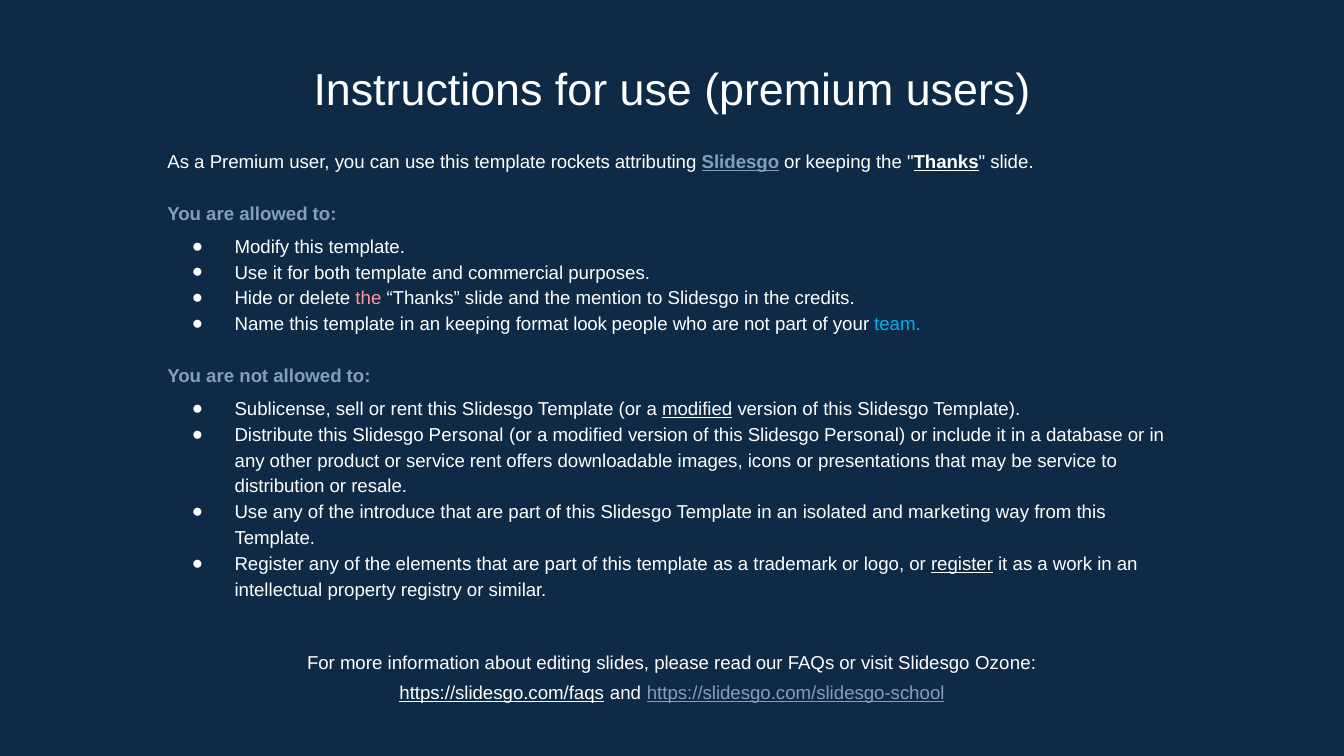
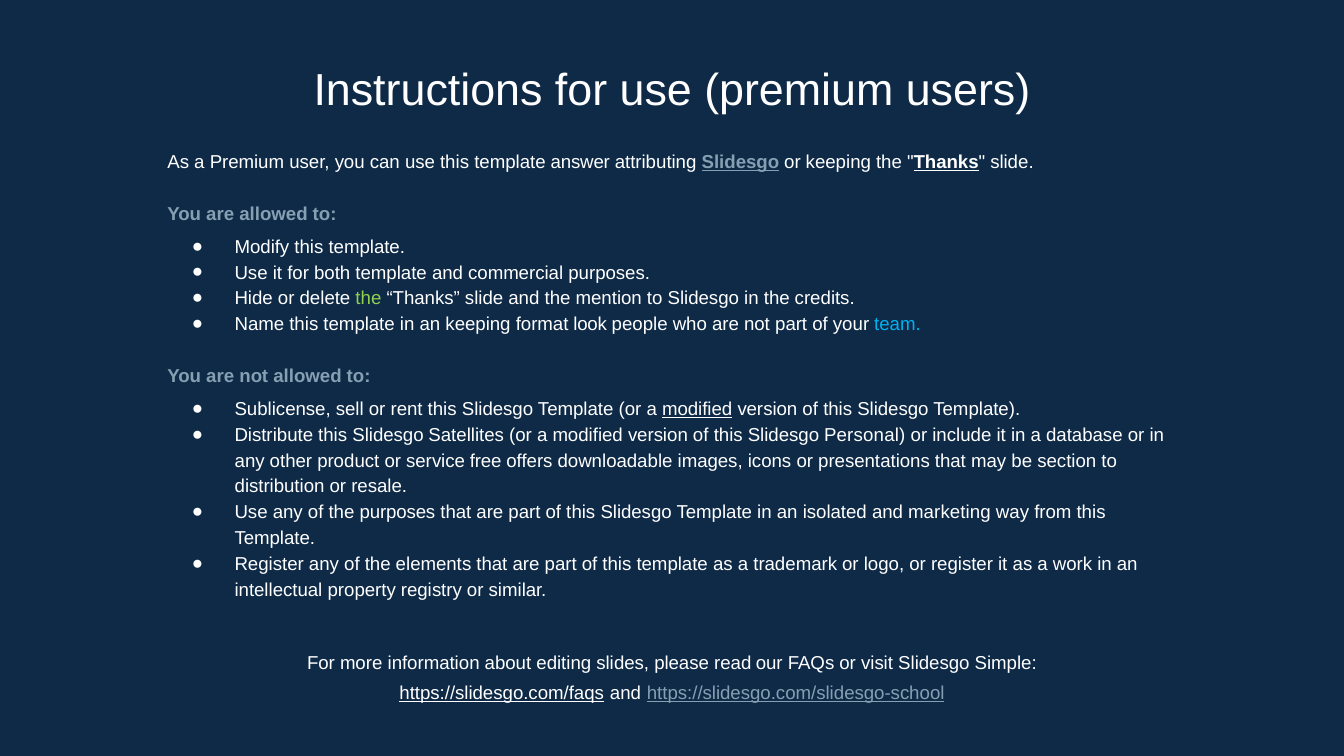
rockets: rockets -> answer
the at (368, 299) colour: pink -> light green
Distribute this Slidesgo Personal: Personal -> Satellites
service rent: rent -> free
be service: service -> section
the introduce: introduce -> purposes
register at (962, 564) underline: present -> none
Ozone: Ozone -> Simple
